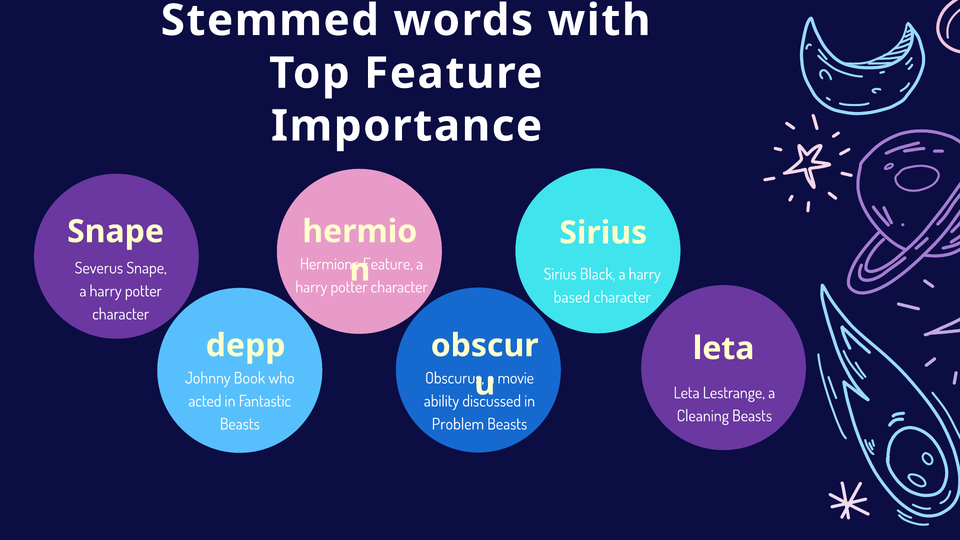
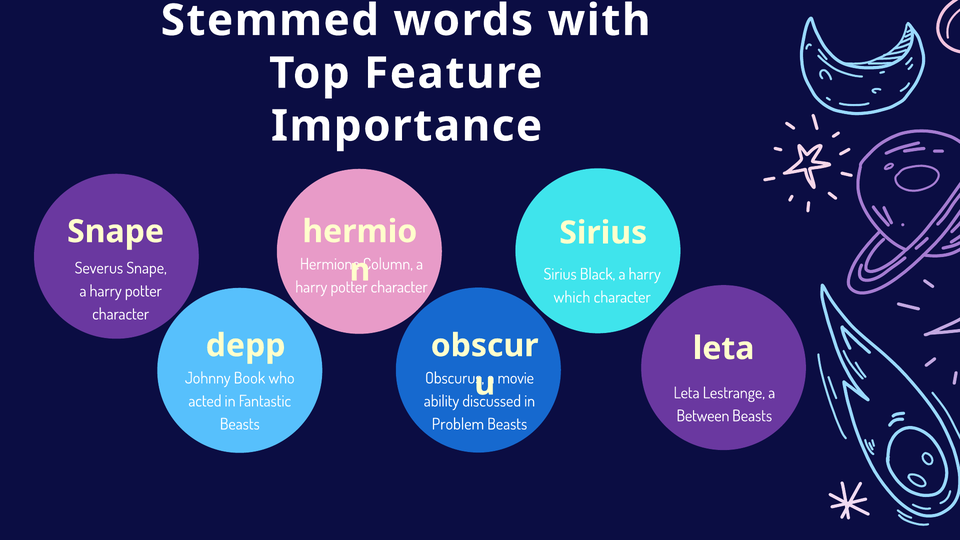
Hermione Feature: Feature -> Column
based: based -> which
Cleaning: Cleaning -> Between
